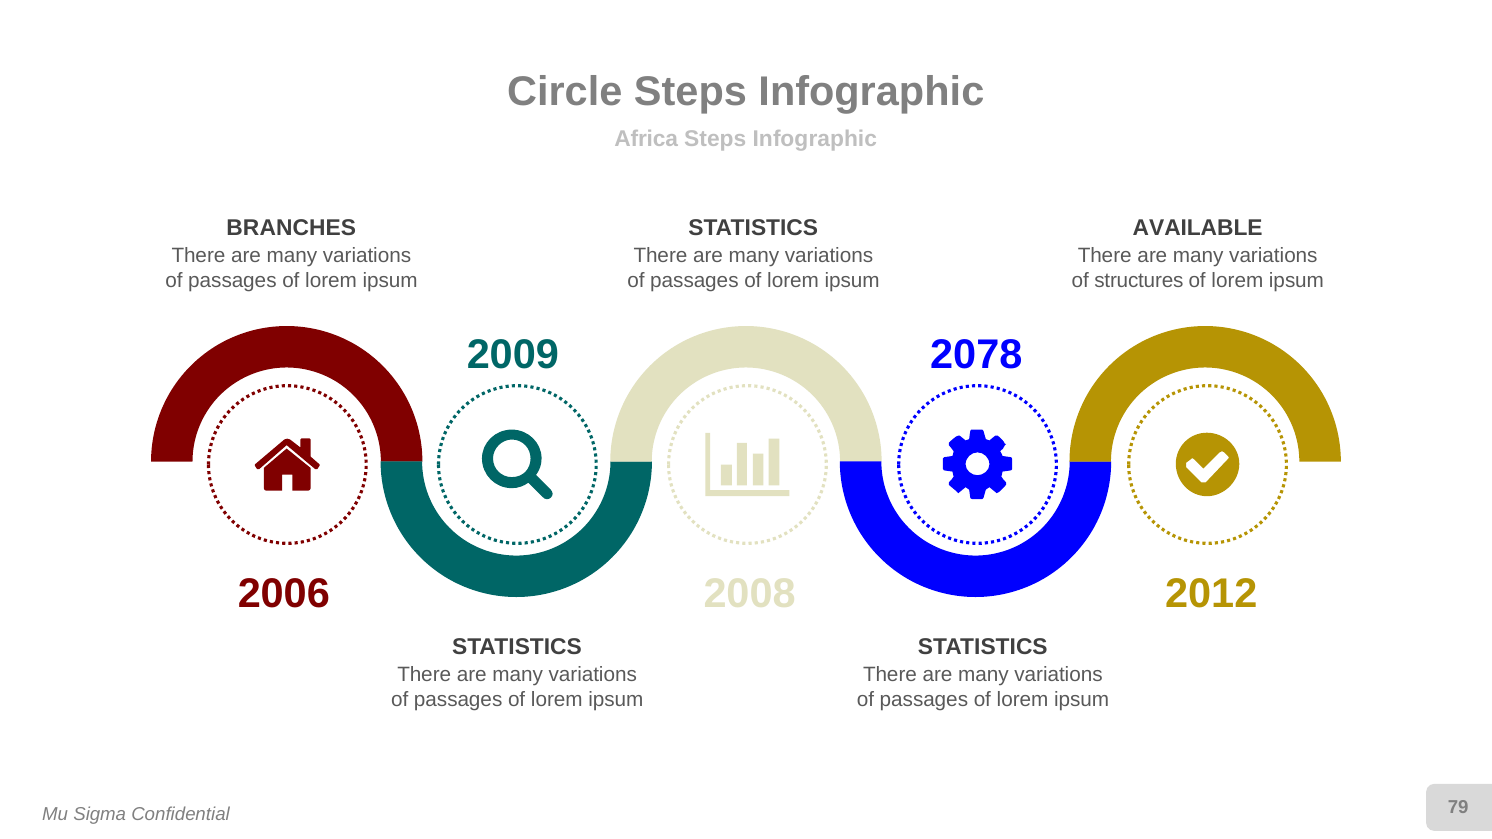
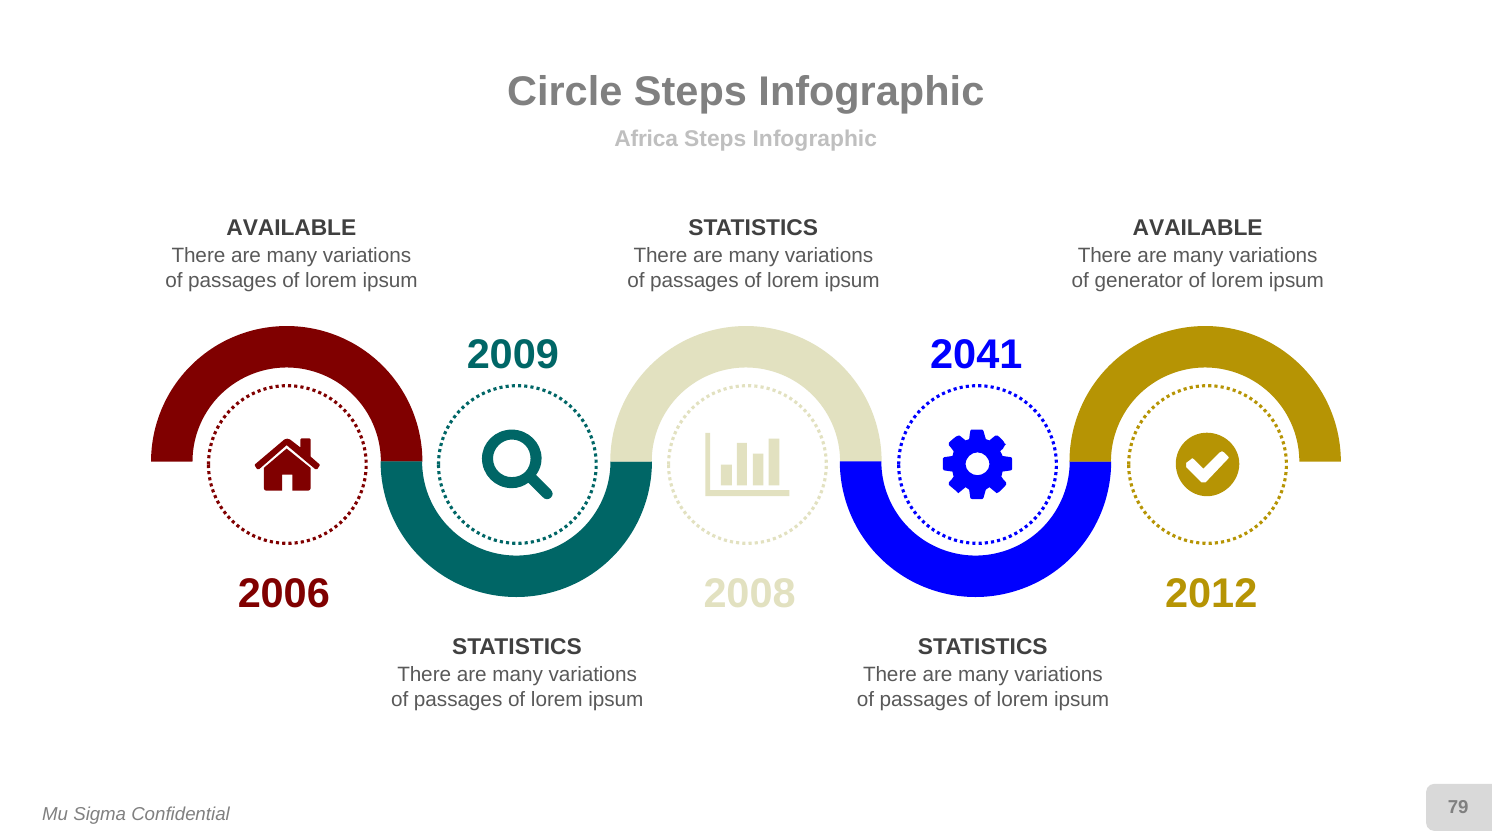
BRANCHES at (291, 228): BRANCHES -> AVAILABLE
structures: structures -> generator
2078: 2078 -> 2041
